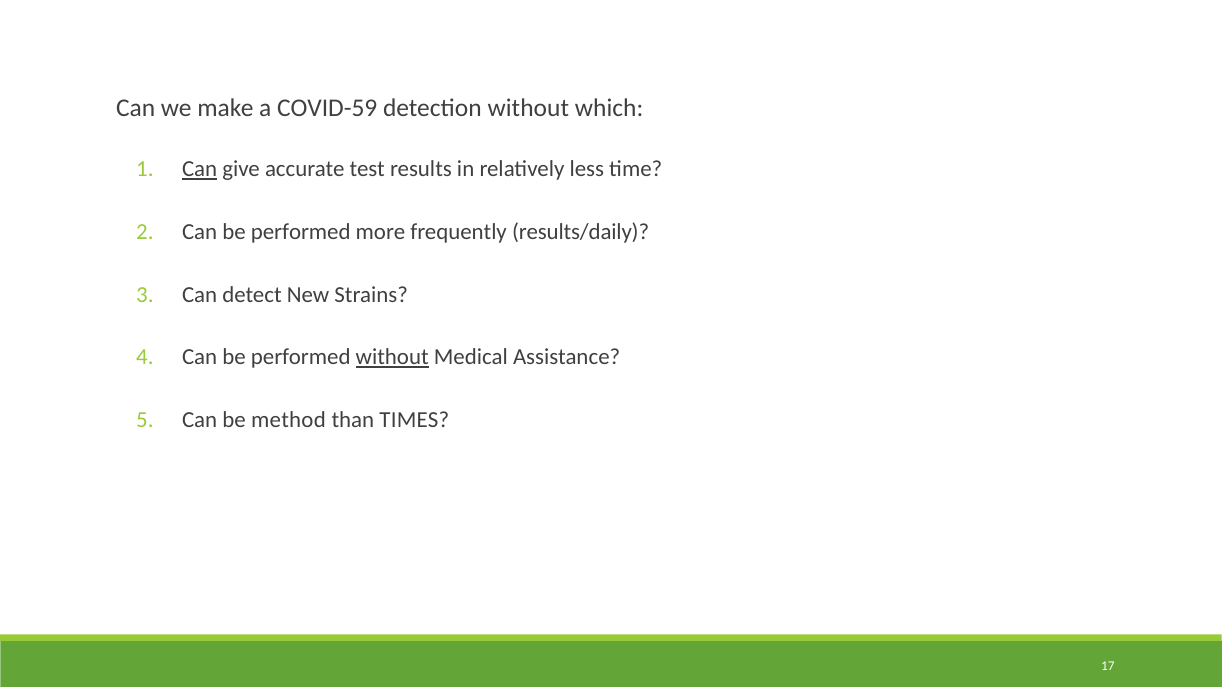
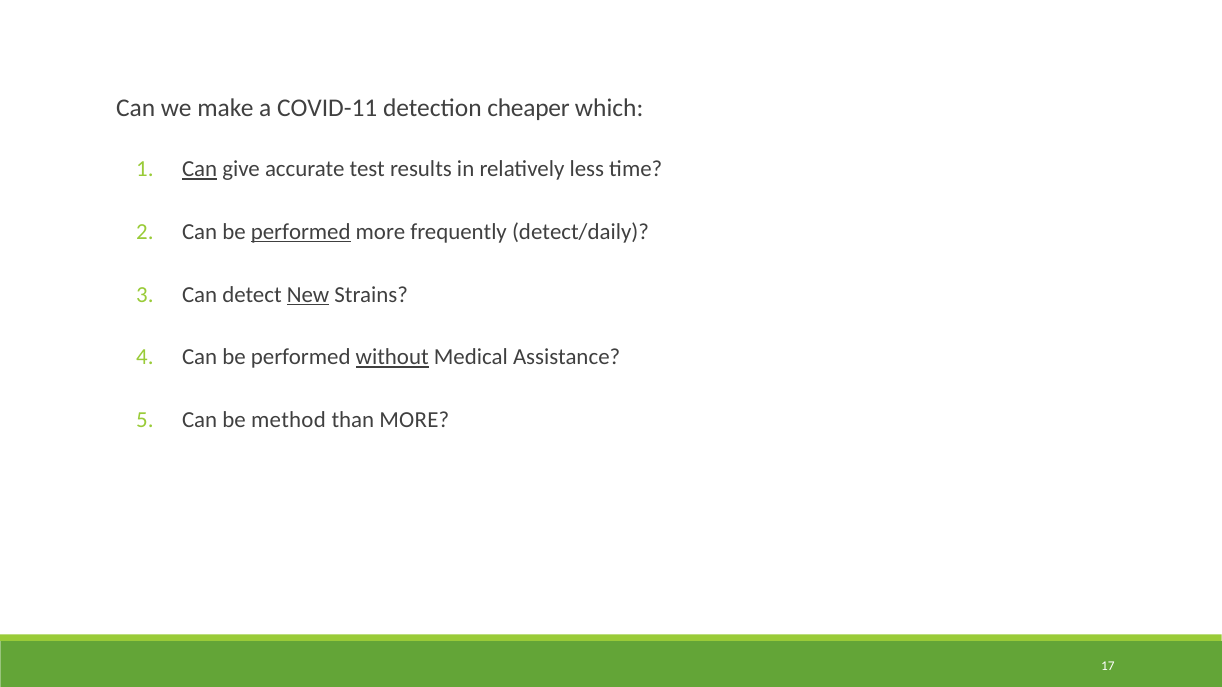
COVID-59: COVID-59 -> COVID-11
detection without: without -> cheaper
performed at (301, 232) underline: none -> present
results/daily: results/daily -> detect/daily
New underline: none -> present
than TIMES: TIMES -> MORE
